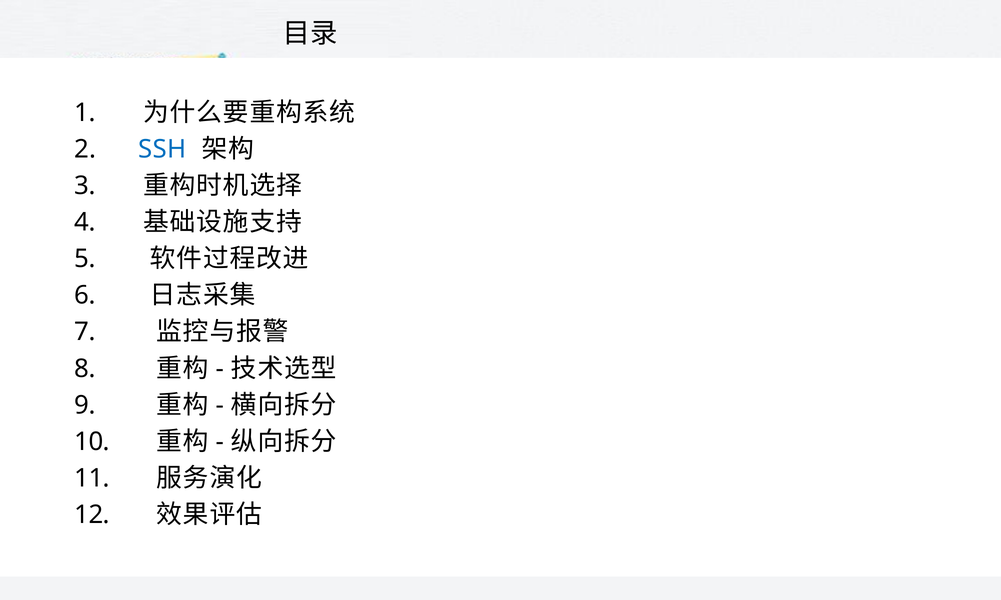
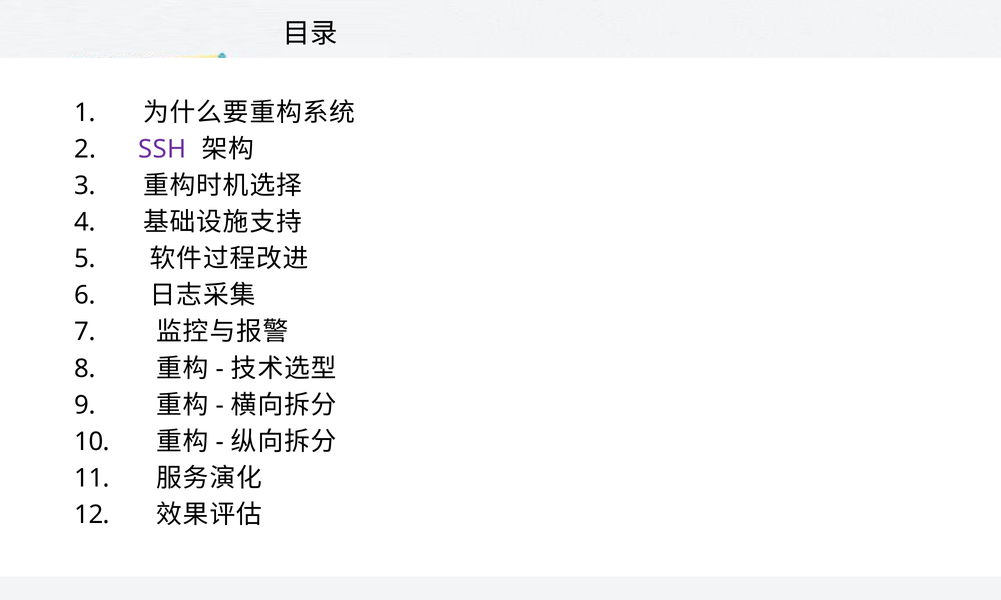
SSH colour: blue -> purple
